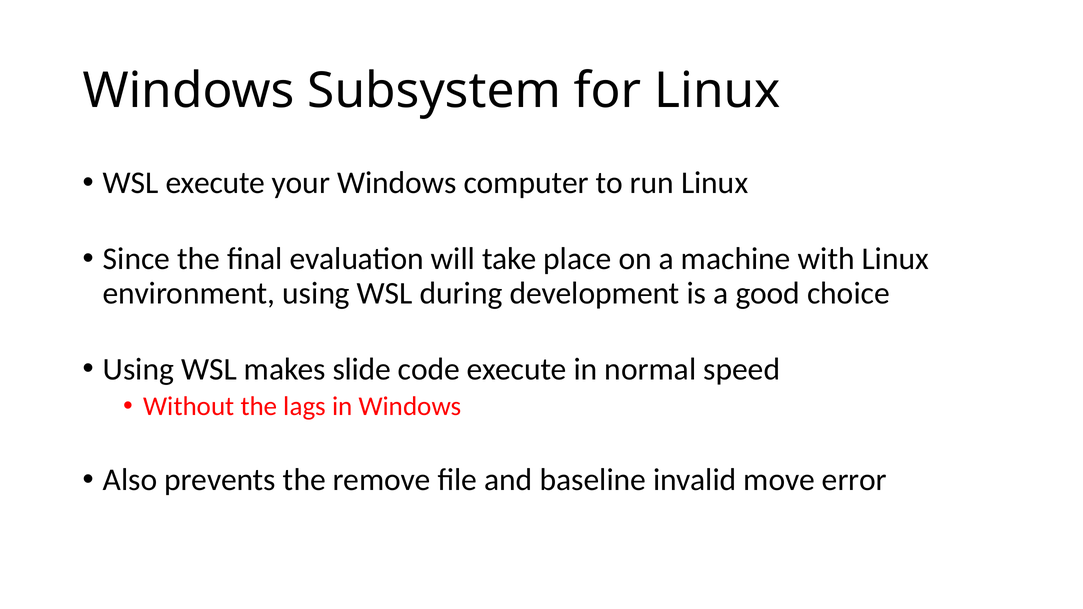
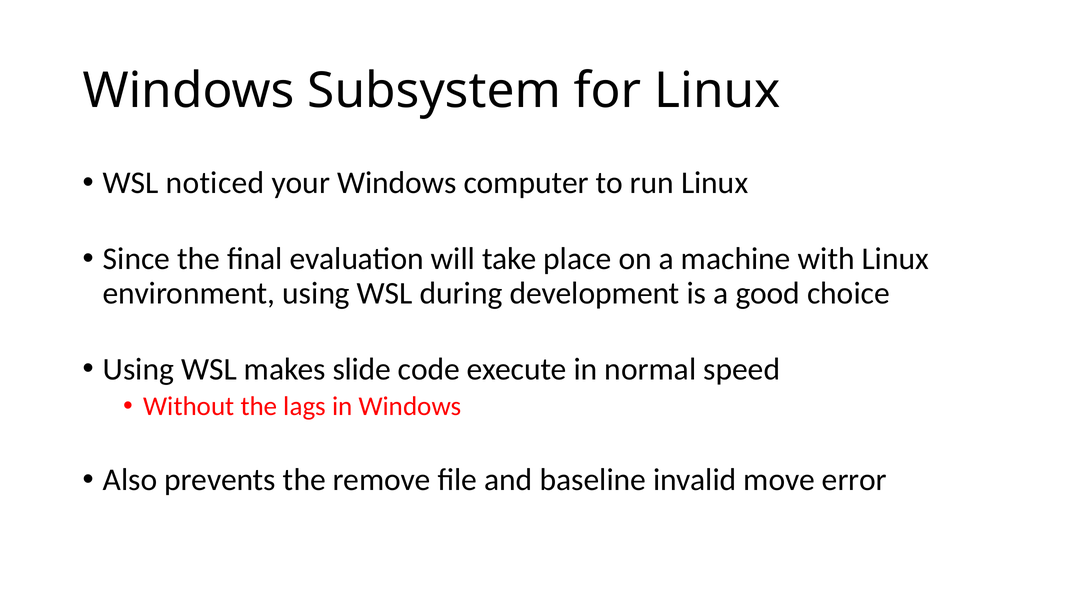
WSL execute: execute -> noticed
